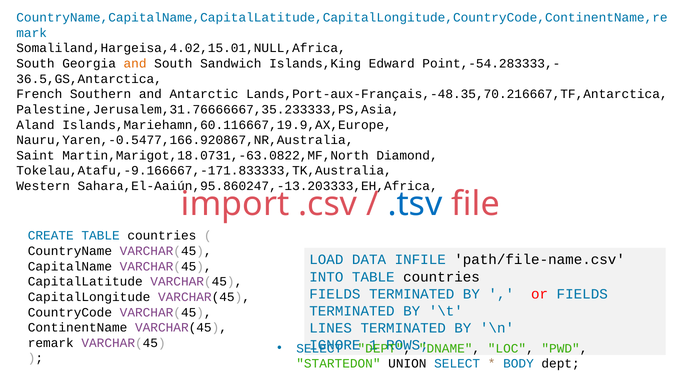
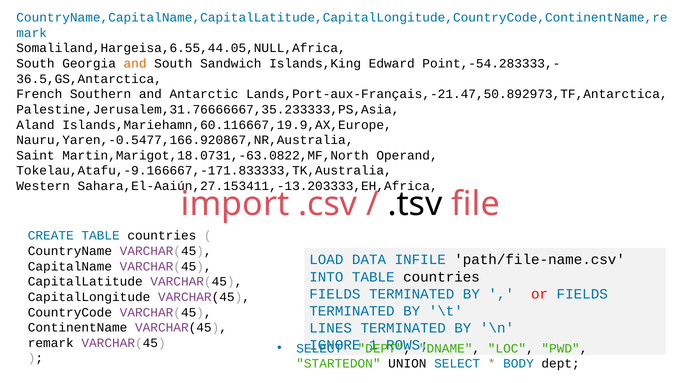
Somaliland,Hargeisa,4.02,15.01,NULL,Africa: Somaliland,Hargeisa,4.02,15.01,NULL,Africa -> Somaliland,Hargeisa,6.55,44.05,NULL,Africa
Lands,Port-aux-Français,-48.35,70.216667,TF,Antarctica: Lands,Port-aux-Français,-48.35,70.216667,TF,Antarctica -> Lands,Port-aux-Français,-21.47,50.892973,TF,Antarctica
Diamond: Diamond -> Operand
Sahara,El-Aaiún,95.860247,-13.203333,EH,Africa: Sahara,El-Aaiún,95.860247,-13.203333,EH,Africa -> Sahara,El-Aaiún,27.153411,-13.203333,EH,Africa
.tsv colour: blue -> black
